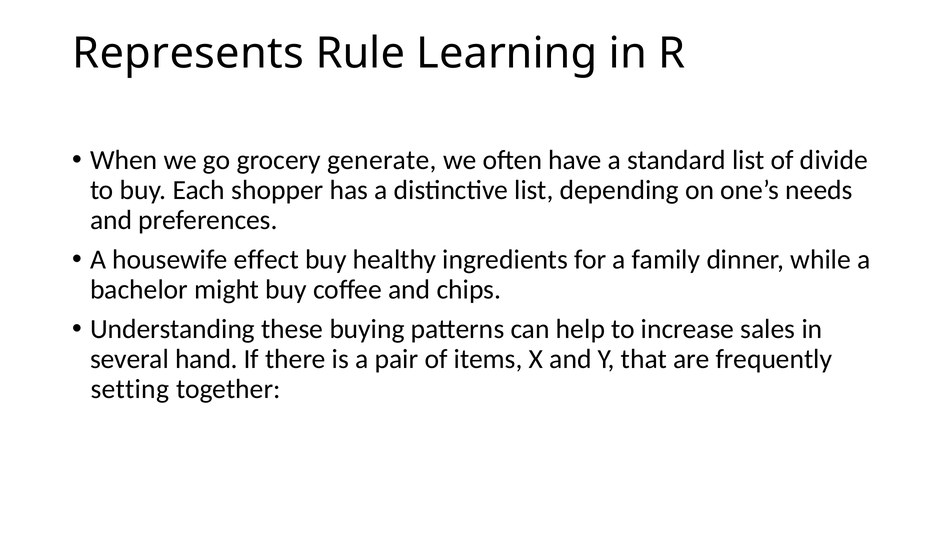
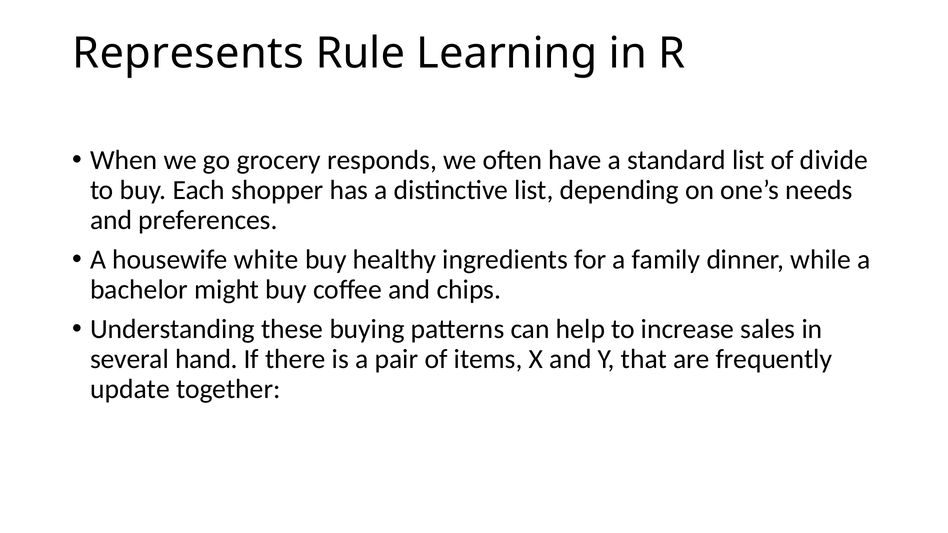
generate: generate -> responds
effect: effect -> white
setting: setting -> update
